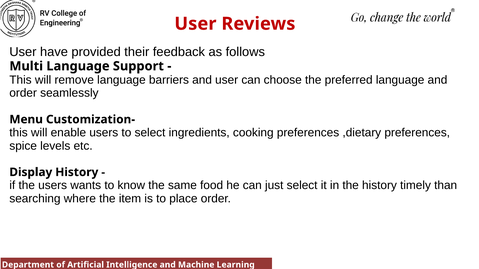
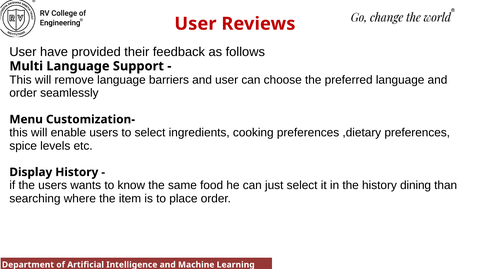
timely: timely -> dining
